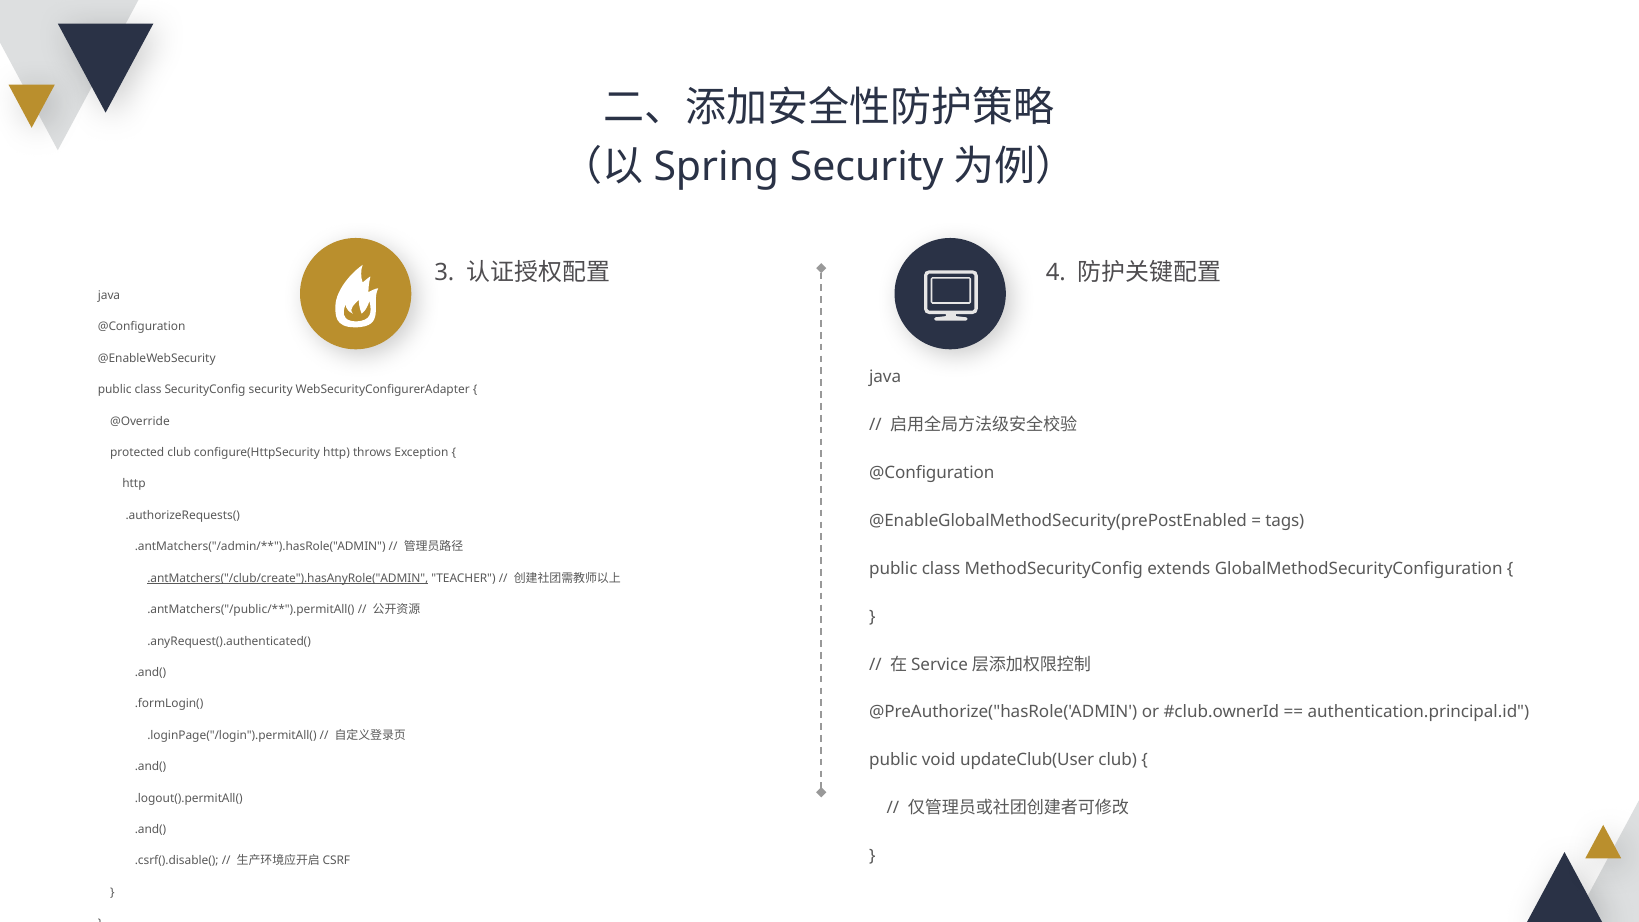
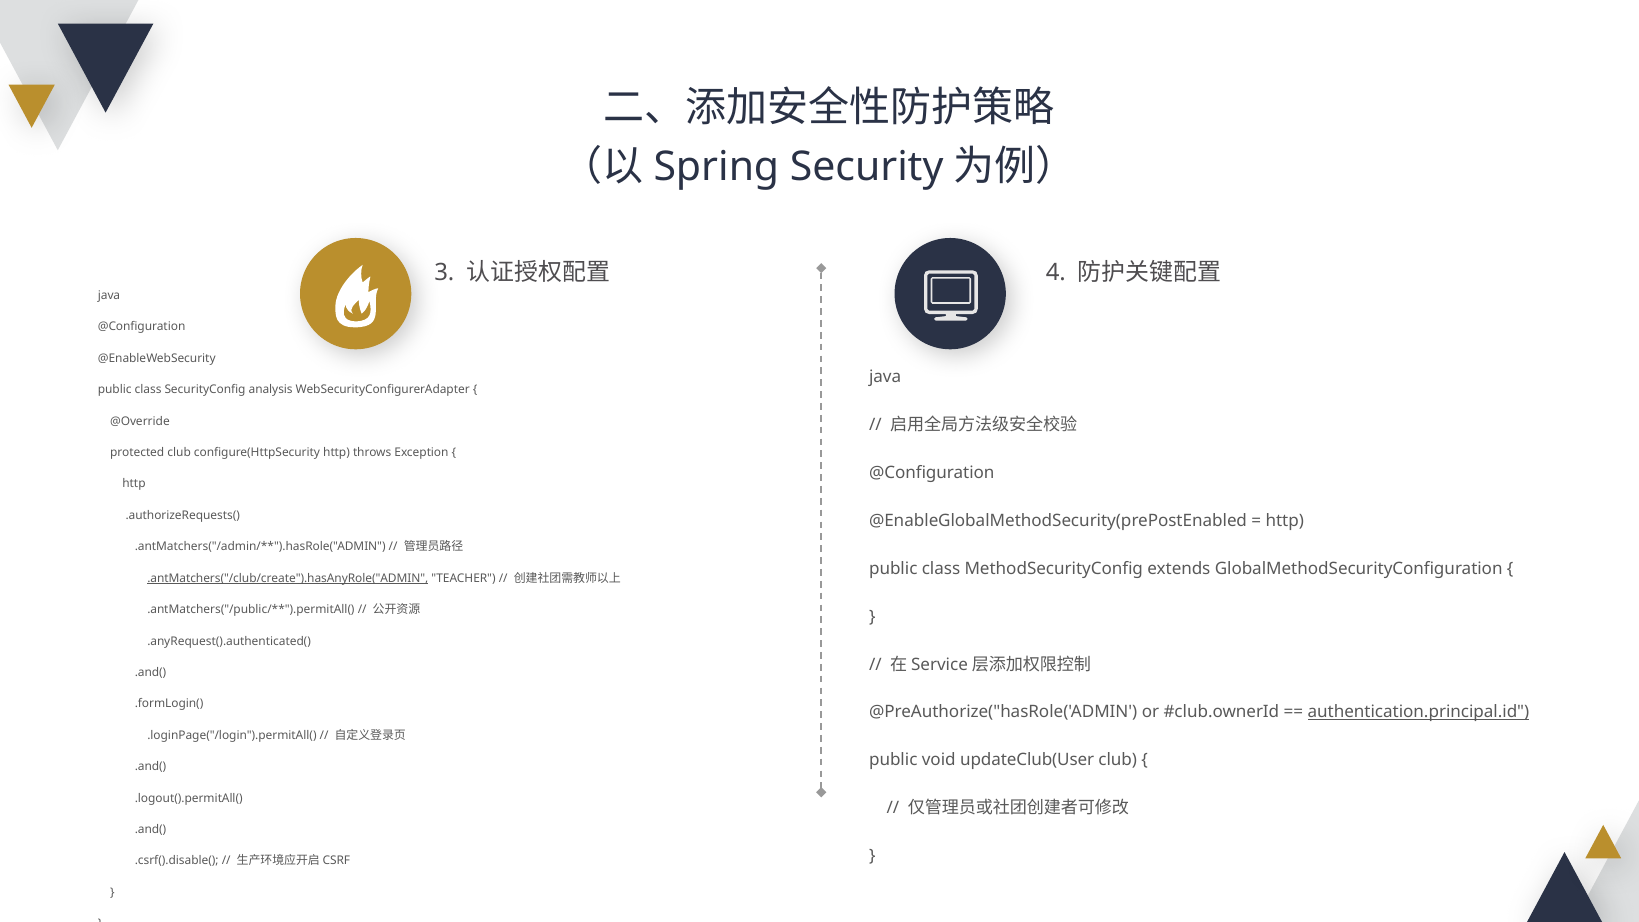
SecurityConfig security: security -> analysis
tags at (1285, 521): tags -> http
authentication.principal.id underline: none -> present
